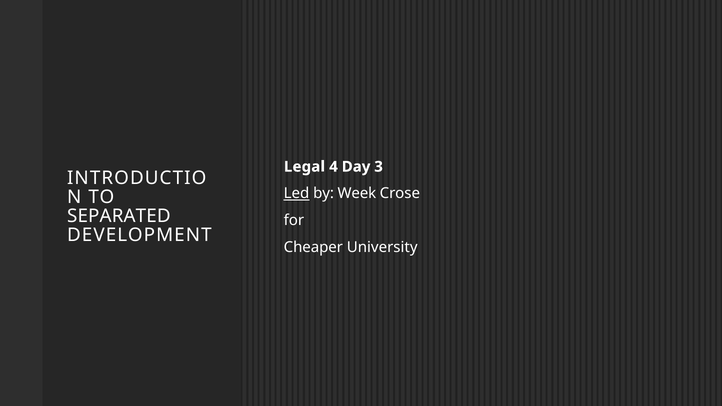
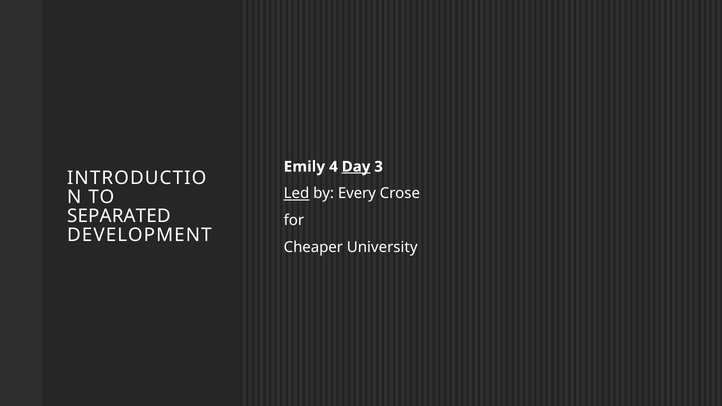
Legal: Legal -> Emily
Day underline: none -> present
Week: Week -> Every
